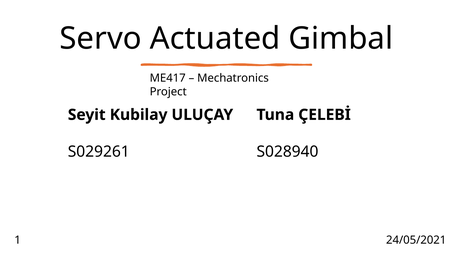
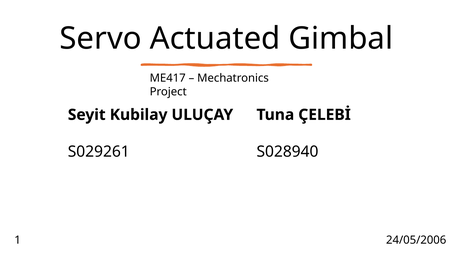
24/05/2021: 24/05/2021 -> 24/05/2006
